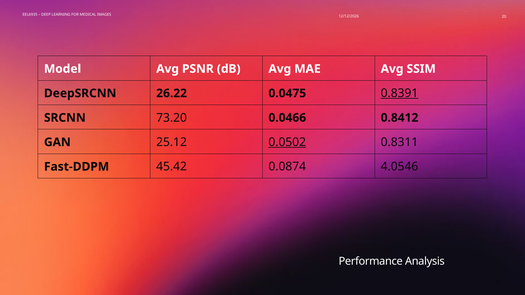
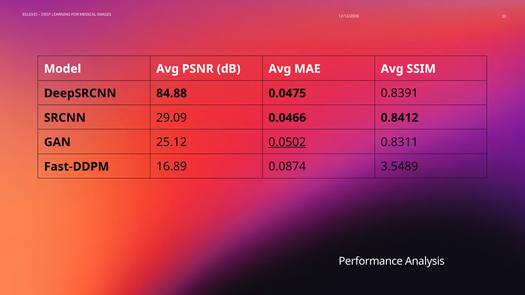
26.22: 26.22 -> 84.88
0.8391 underline: present -> none
73.20: 73.20 -> 29.09
45.42: 45.42 -> 16.89
4.0546: 4.0546 -> 3.5489
